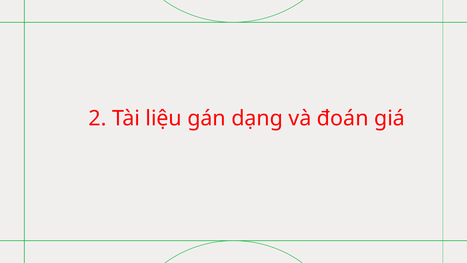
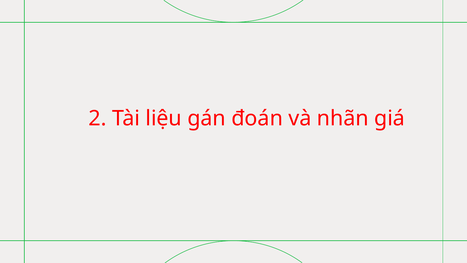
dạng: dạng -> đoán
đoán: đoán -> nhãn
